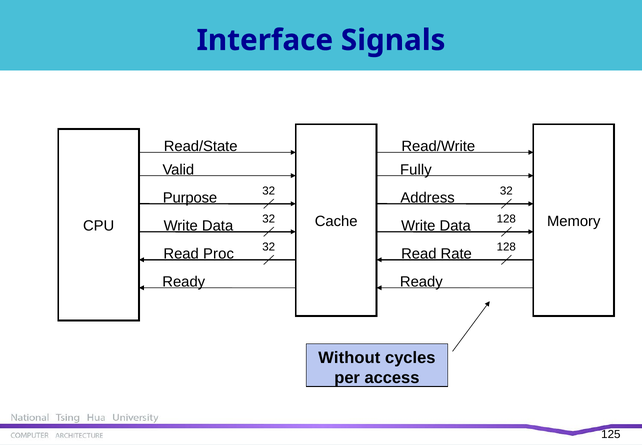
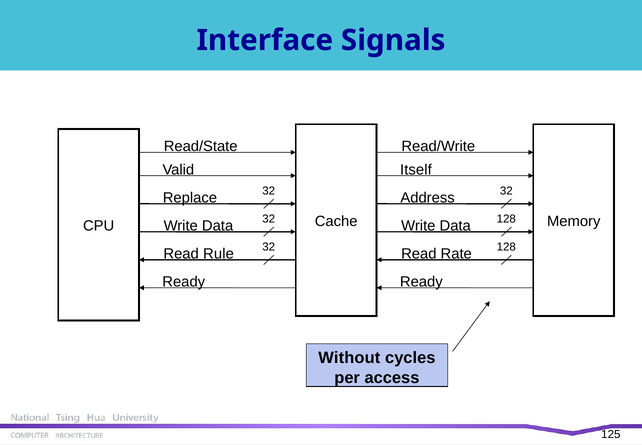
Fully: Fully -> Itself
Purpose: Purpose -> Replace
Proc: Proc -> Rule
